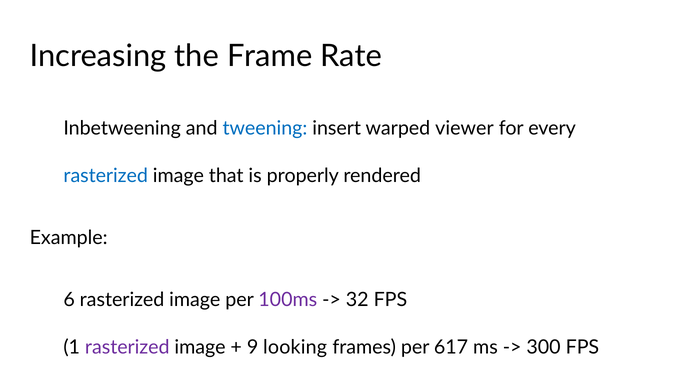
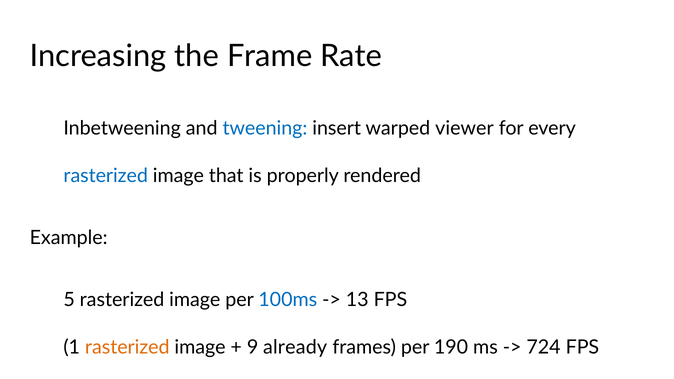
6: 6 -> 5
100ms colour: purple -> blue
32: 32 -> 13
rasterized at (127, 347) colour: purple -> orange
looking: looking -> already
617: 617 -> 190
300: 300 -> 724
